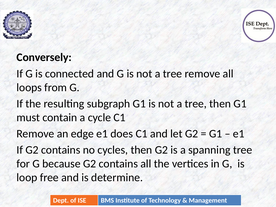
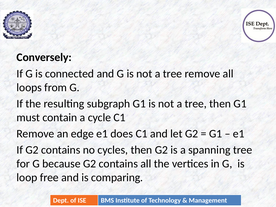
determine: determine -> comparing
